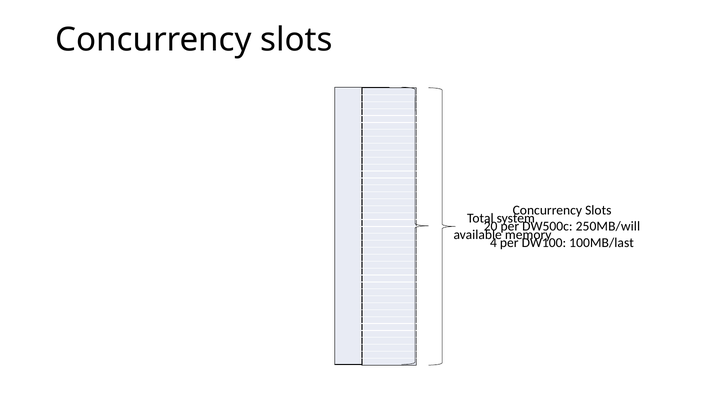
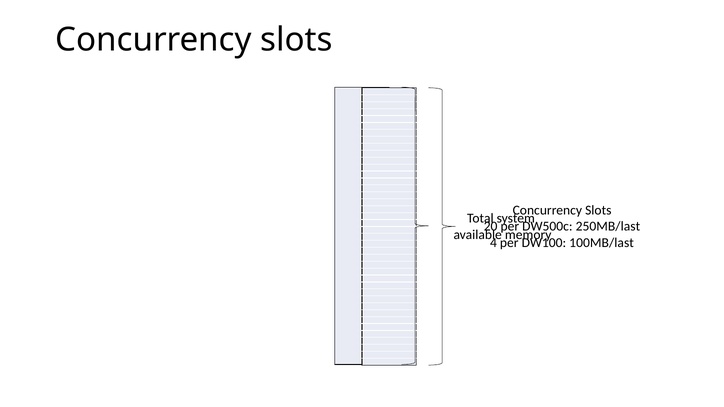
250MB/will: 250MB/will -> 250MB/last
